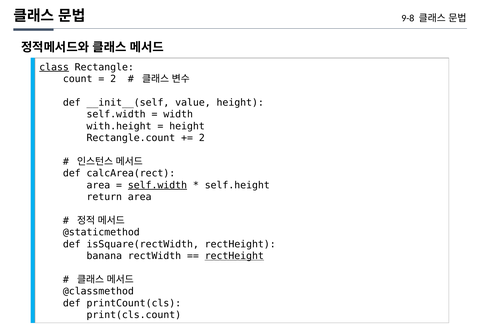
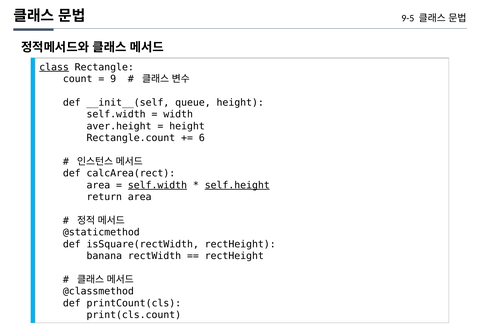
9-8: 9-8 -> 9-5
2 at (113, 79): 2 -> 9
value: value -> queue
with.height: with.height -> aver.height
2 at (202, 138): 2 -> 6
self.height underline: none -> present
rectHeight at (234, 256) underline: present -> none
